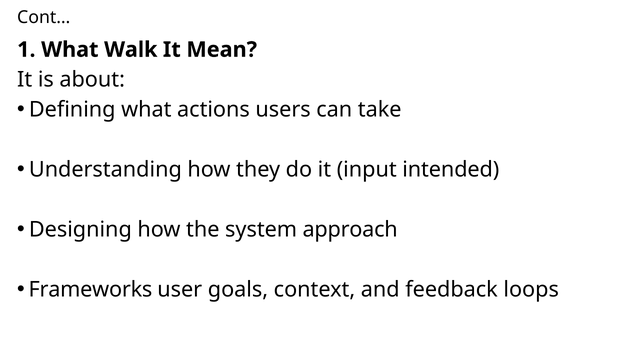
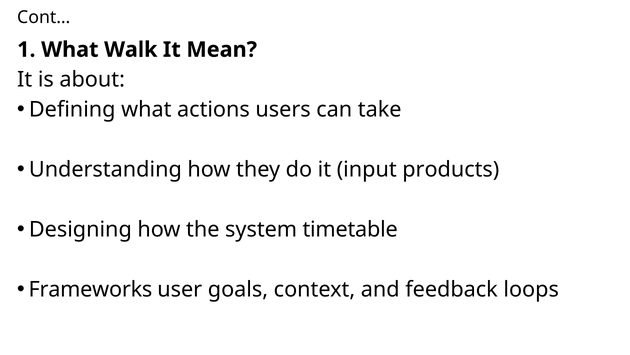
intended: intended -> products
approach: approach -> timetable
